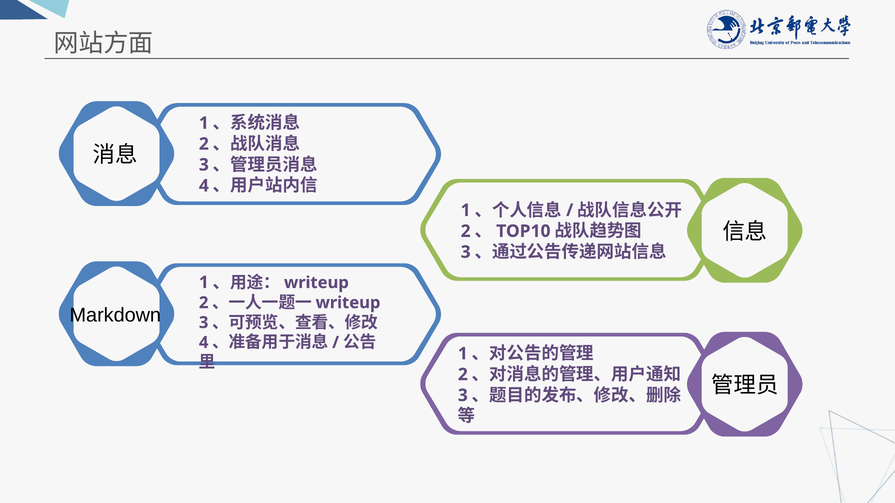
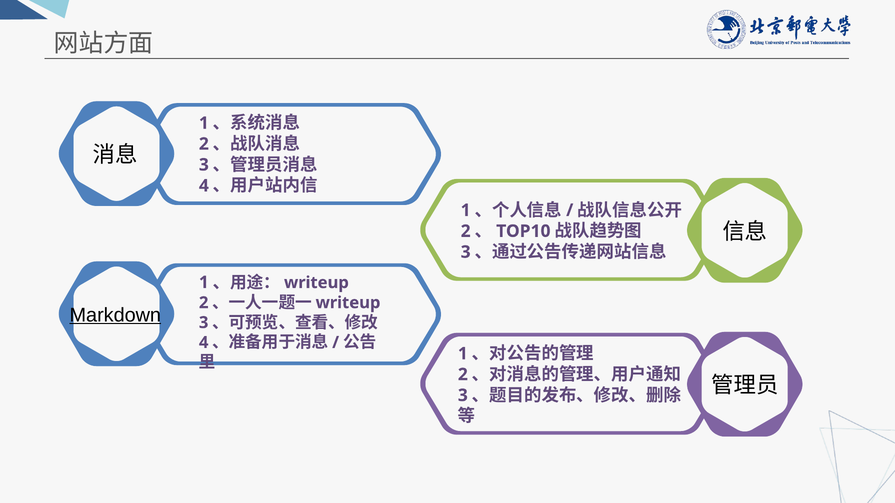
Markdown underline: none -> present
